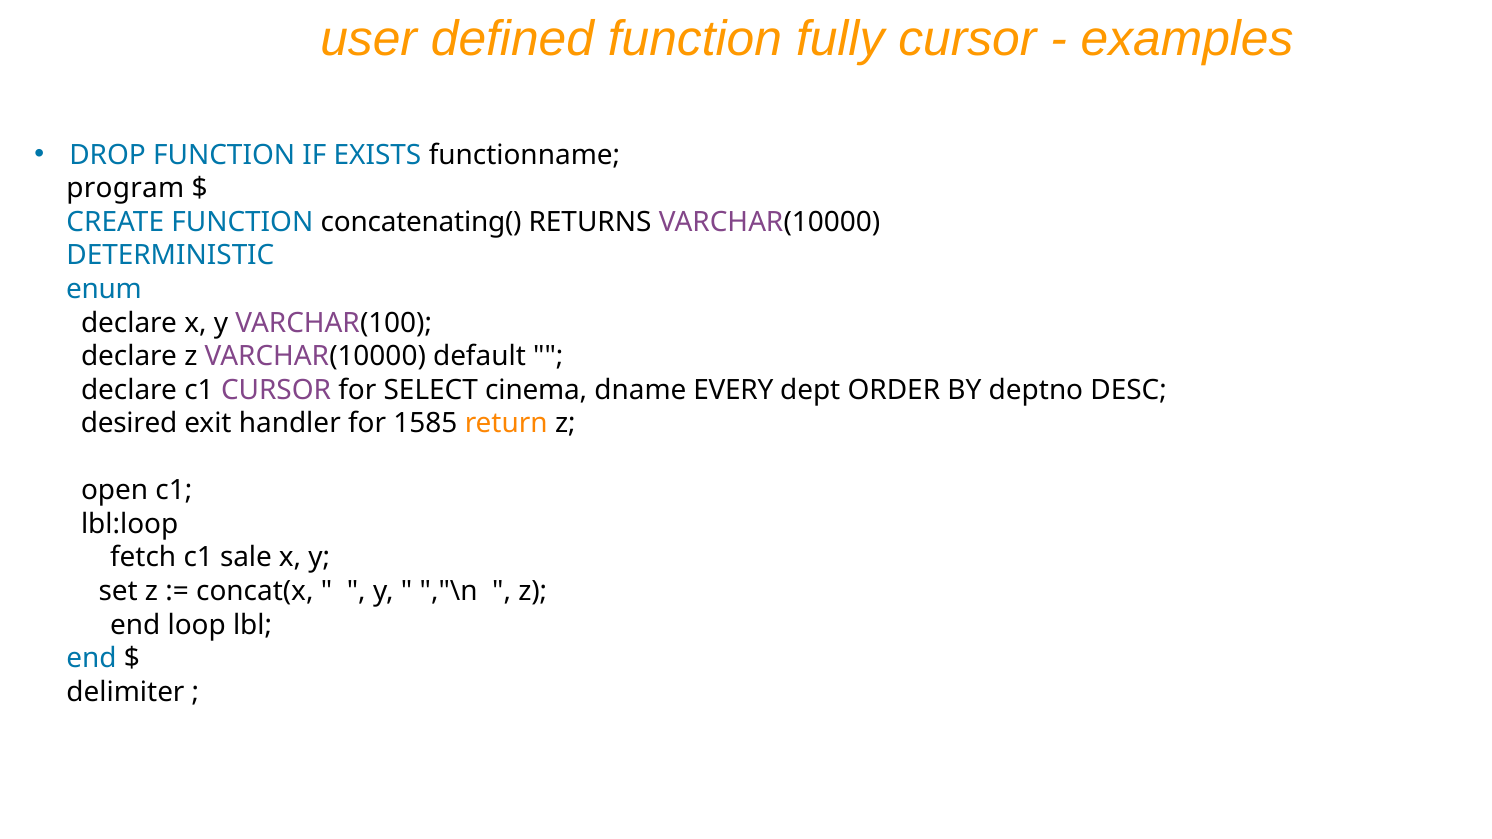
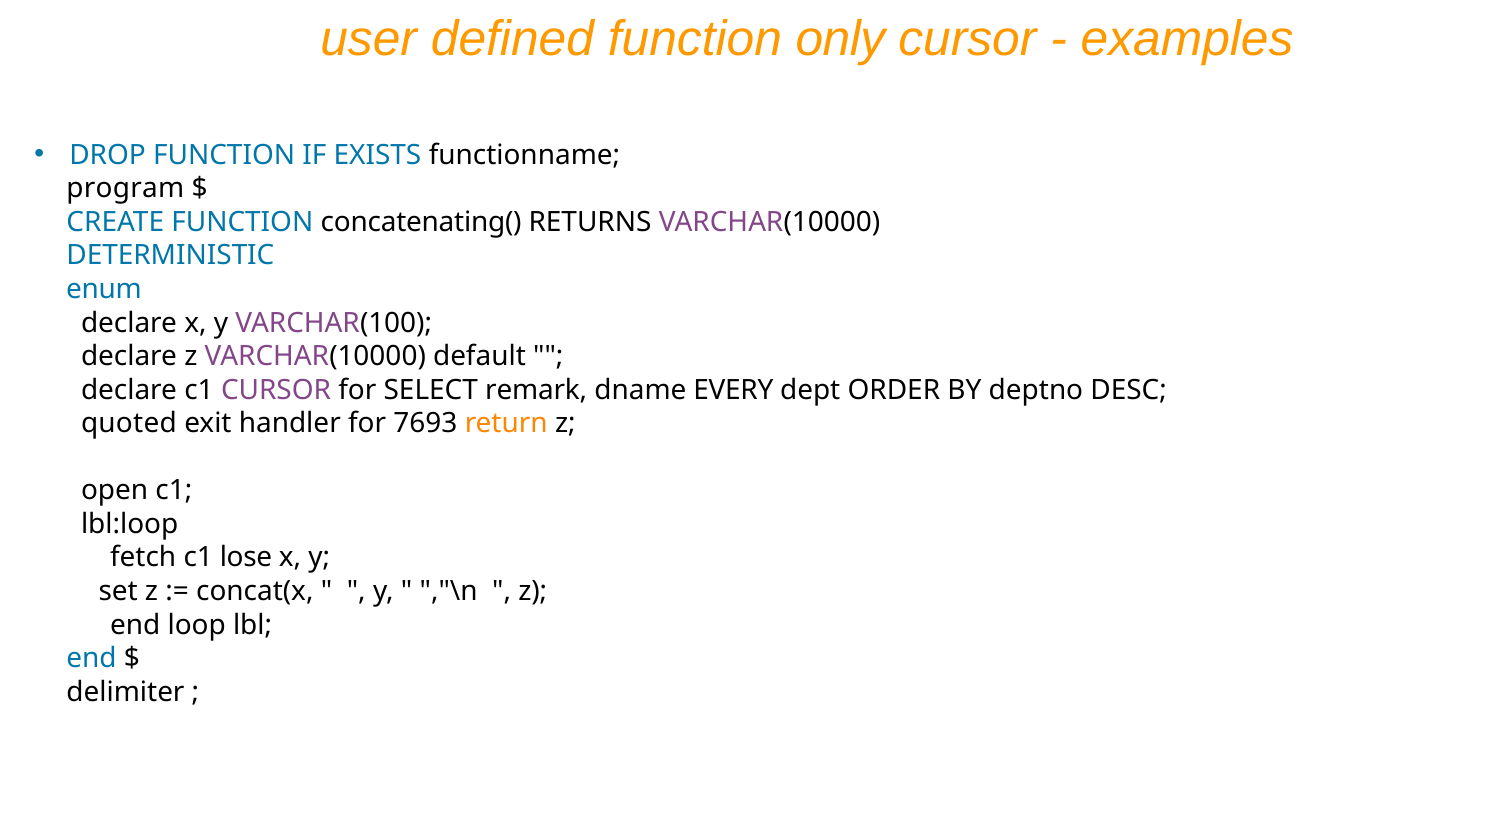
fully: fully -> only
cinema: cinema -> remark
desired: desired -> quoted
1585: 1585 -> 7693
sale: sale -> lose
